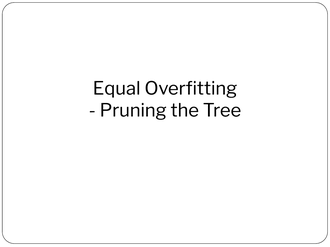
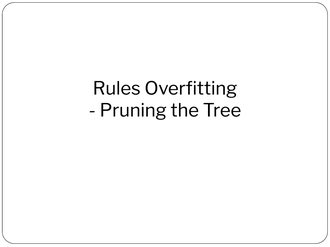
Equal: Equal -> Rules
